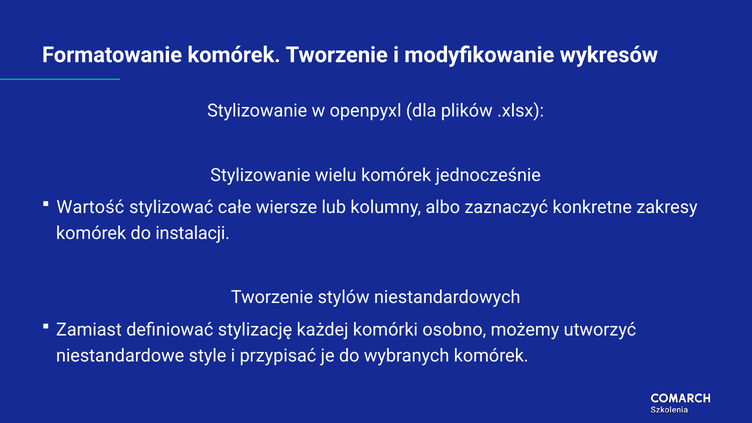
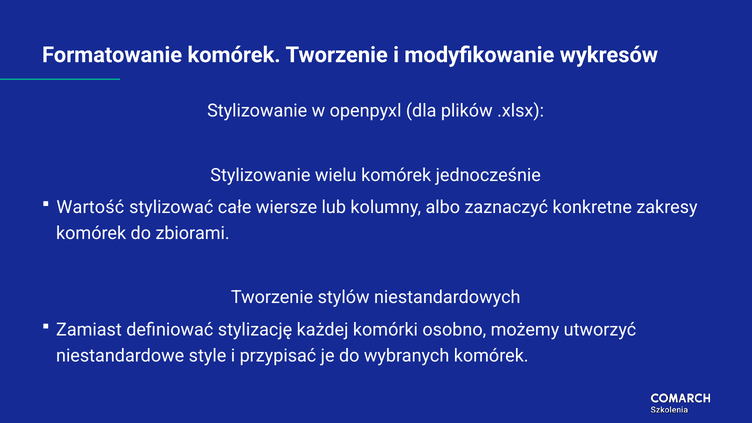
instalacji: instalacji -> zbiorami
